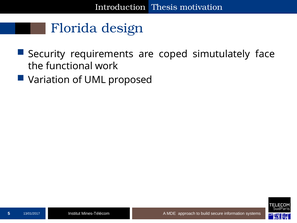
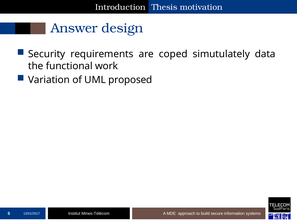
Florida: Florida -> Answer
face: face -> data
